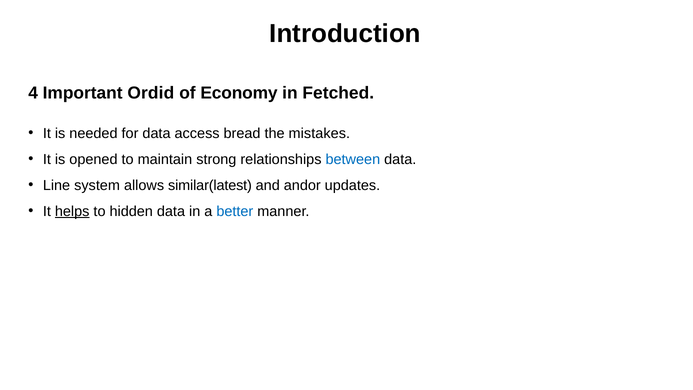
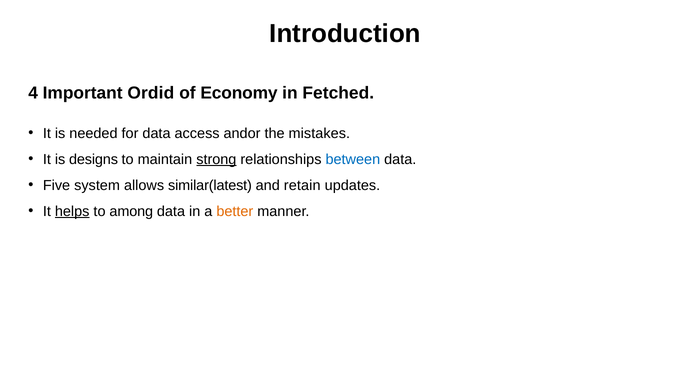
bread: bread -> andor
opened: opened -> designs
strong underline: none -> present
Line: Line -> Five
andor: andor -> retain
hidden: hidden -> among
better colour: blue -> orange
